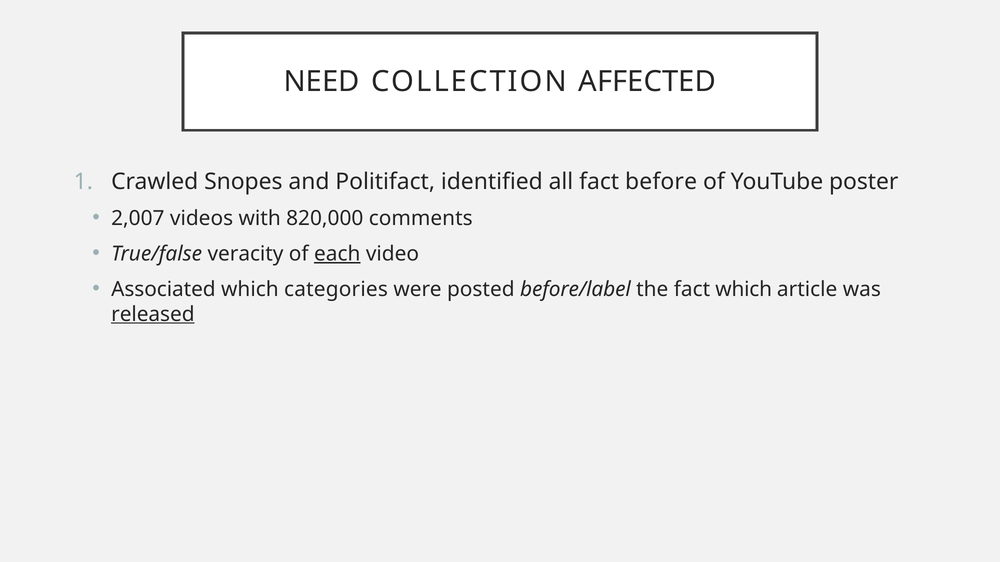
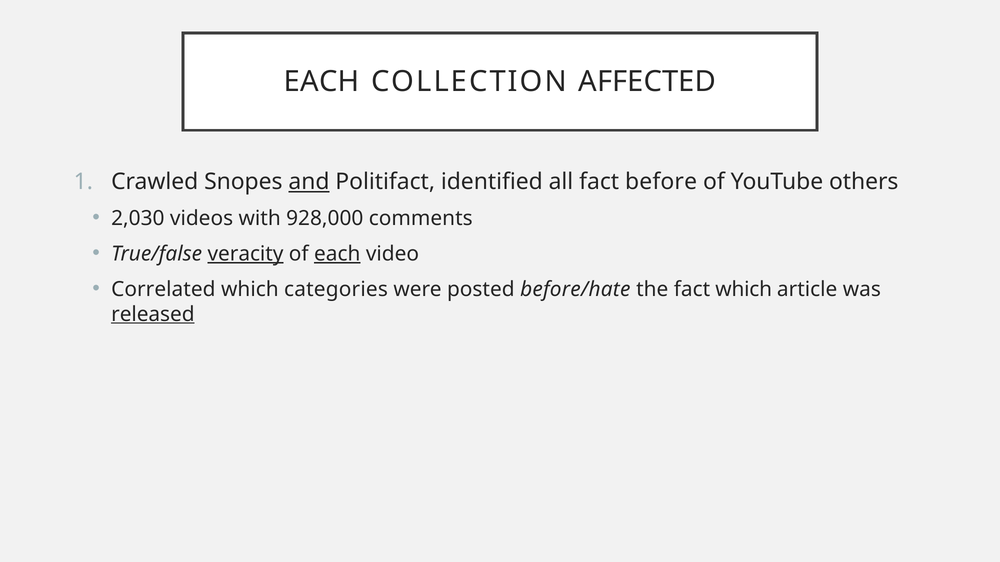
NEED at (322, 82): NEED -> EACH
and underline: none -> present
poster: poster -> others
2,007: 2,007 -> 2,030
820,000: 820,000 -> 928,000
veracity underline: none -> present
Associated: Associated -> Correlated
before/label: before/label -> before/hate
